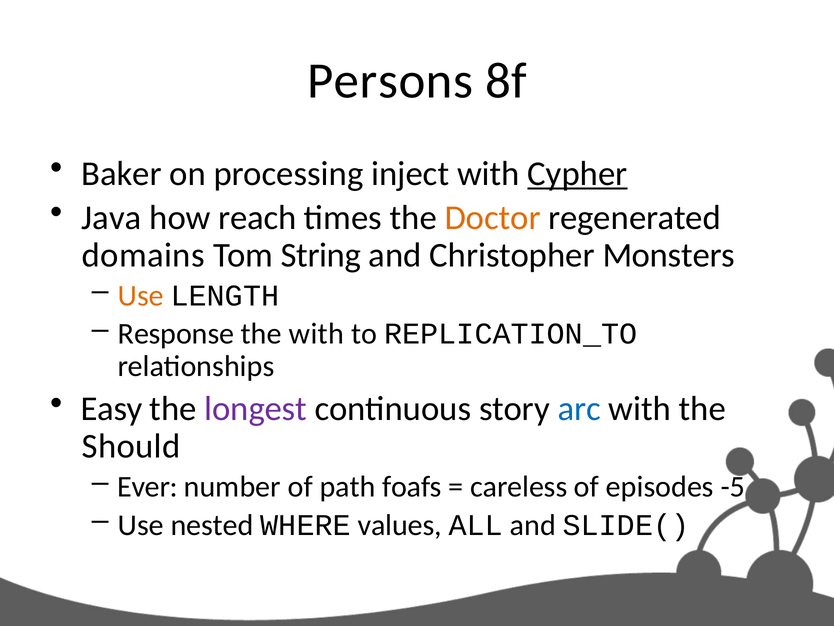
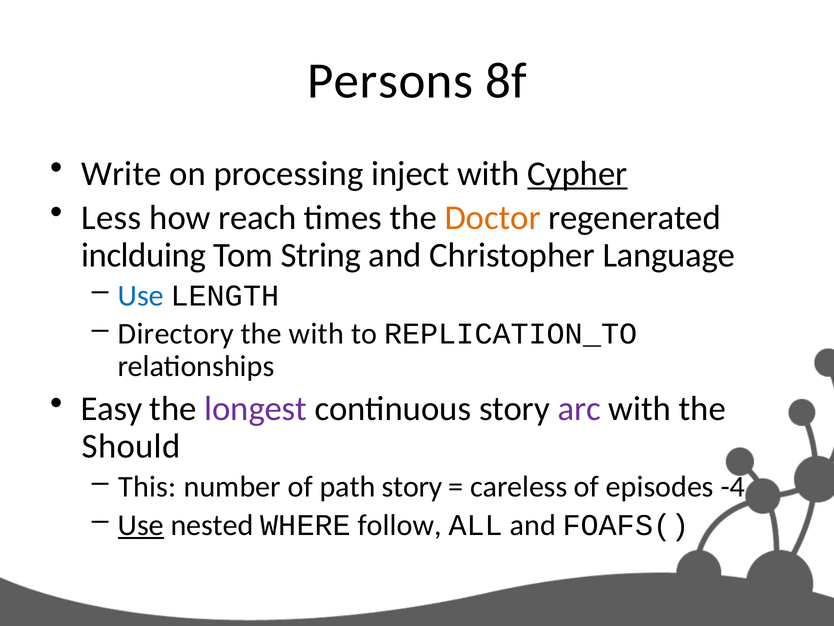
Baker: Baker -> Write
Java: Java -> Less
domains: domains -> inclduing
Monsters: Monsters -> Language
Use at (141, 295) colour: orange -> blue
Response: Response -> Directory
arc colour: blue -> purple
Ever: Ever -> This
path foafs: foafs -> story
-5: -5 -> -4
Use at (141, 525) underline: none -> present
values: values -> follow
SLIDE(: SLIDE( -> FOAFS(
